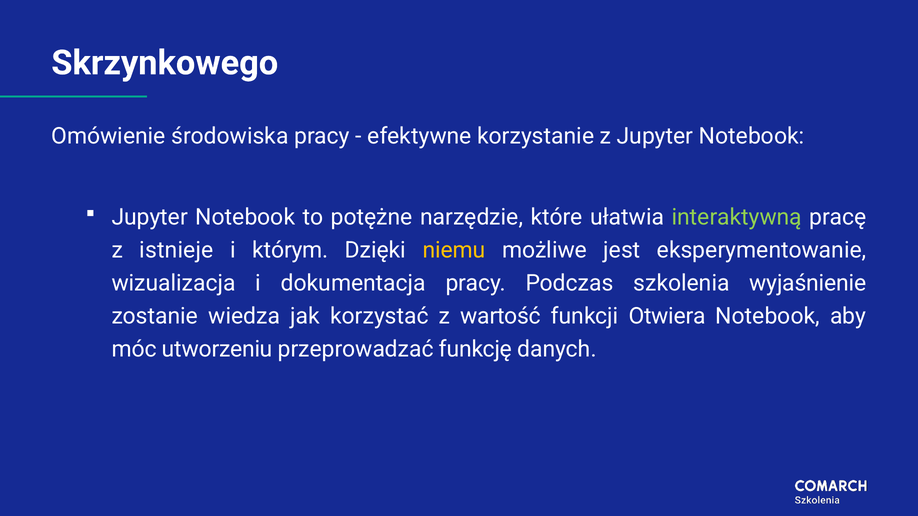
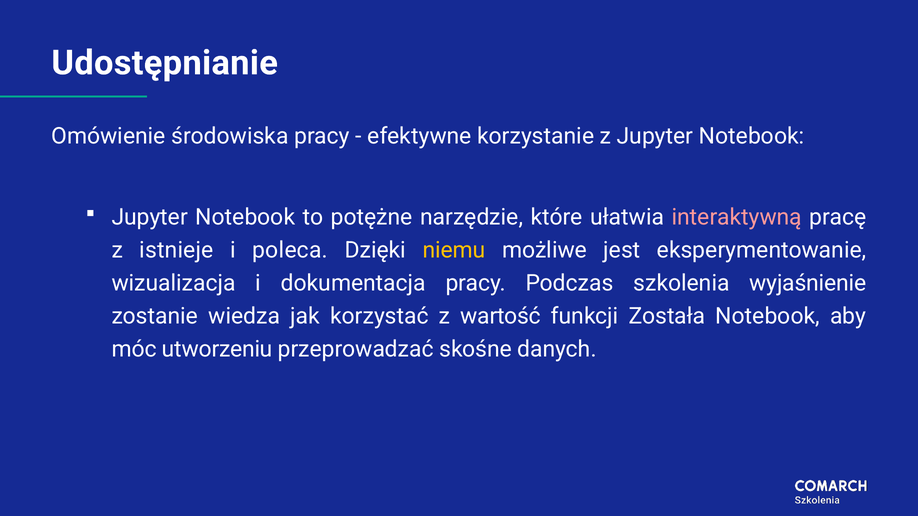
Skrzynkowego: Skrzynkowego -> Udostępnianie
interaktywną colour: light green -> pink
którym: którym -> poleca
Otwiera: Otwiera -> Została
funkcję: funkcję -> skośne
